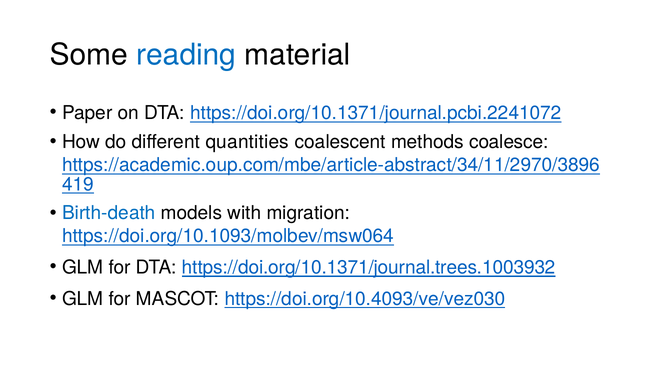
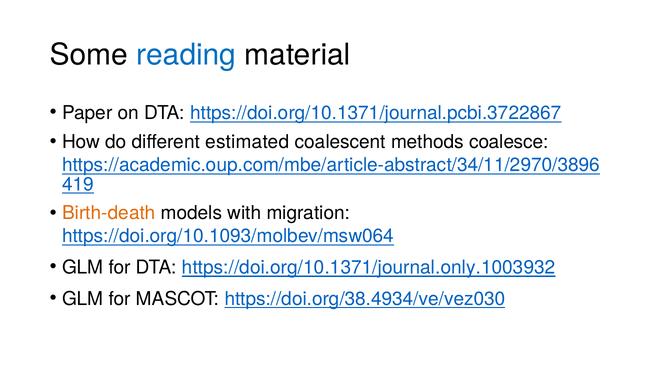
https://doi.org/10.1371/journal.pcbi.2241072: https://doi.org/10.1371/journal.pcbi.2241072 -> https://doi.org/10.1371/journal.pcbi.3722867
quantities: quantities -> estimated
Birth-death colour: blue -> orange
https://doi.org/10.1371/journal.trees.1003932: https://doi.org/10.1371/journal.trees.1003932 -> https://doi.org/10.1371/journal.only.1003932
https://doi.org/10.4093/ve/vez030: https://doi.org/10.4093/ve/vez030 -> https://doi.org/38.4934/ve/vez030
